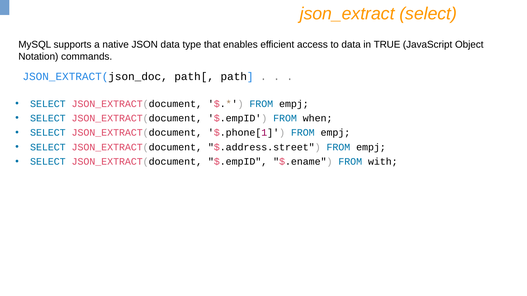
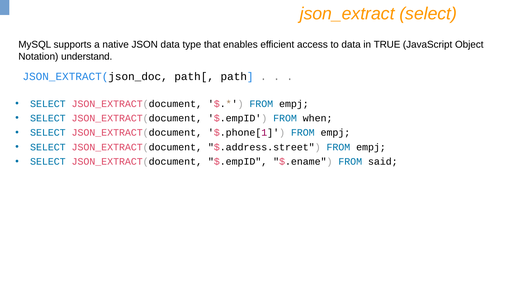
commands: commands -> understand
with: with -> said
